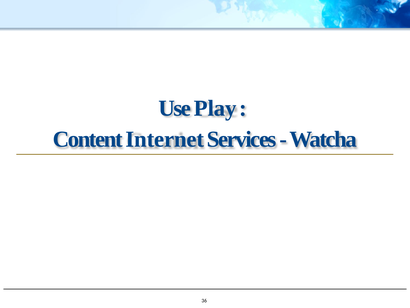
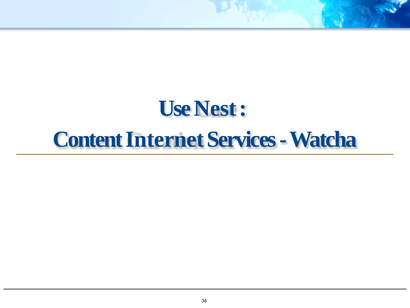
Play: Play -> Nest
